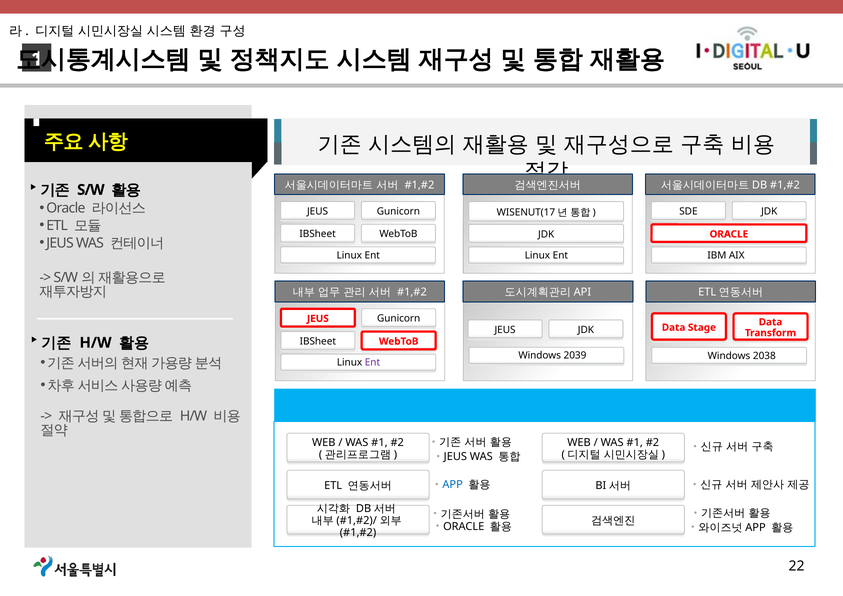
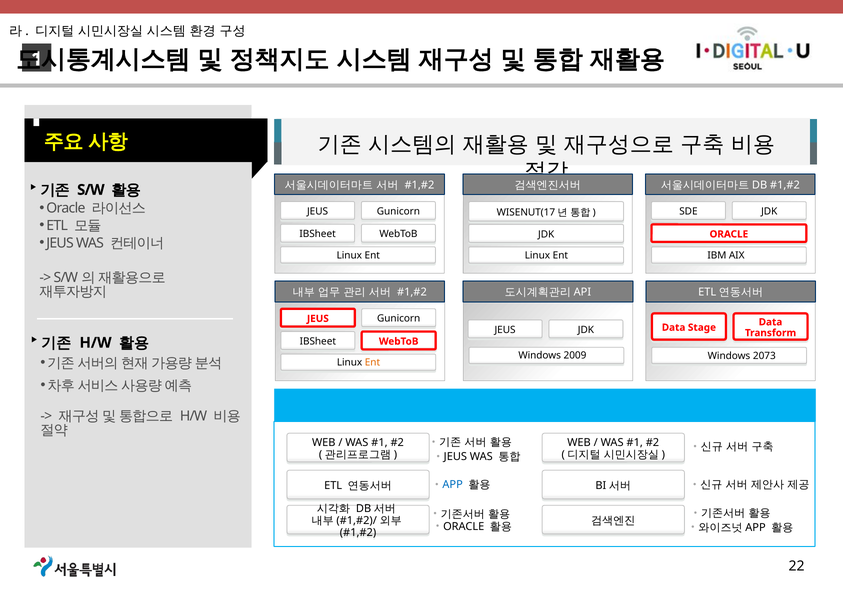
2039: 2039 -> 2009
2038: 2038 -> 2073
Ent at (372, 362) colour: purple -> orange
